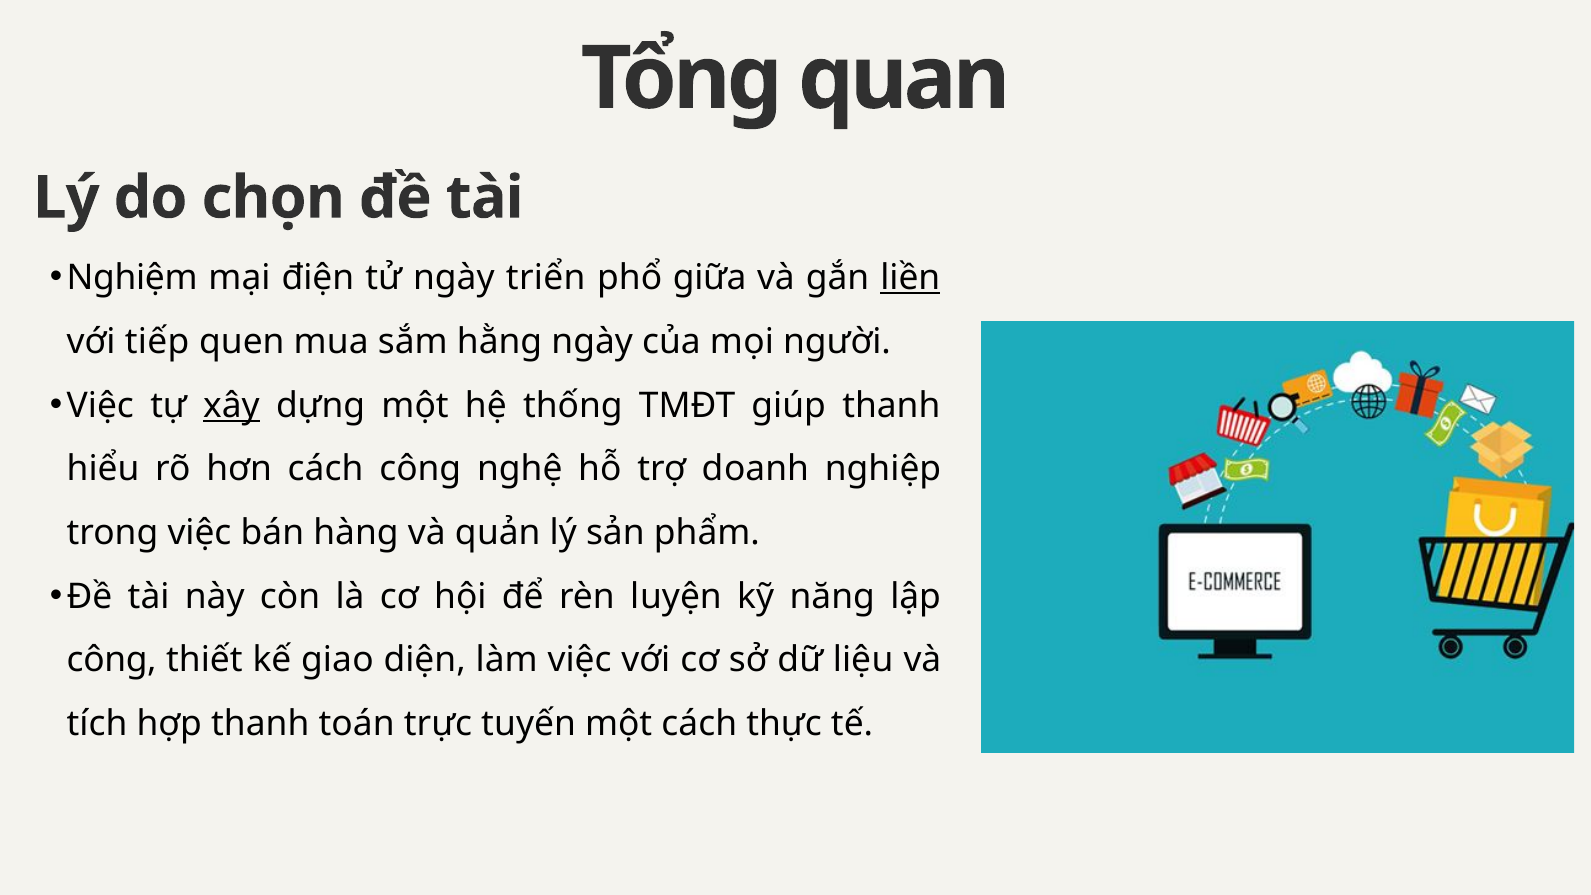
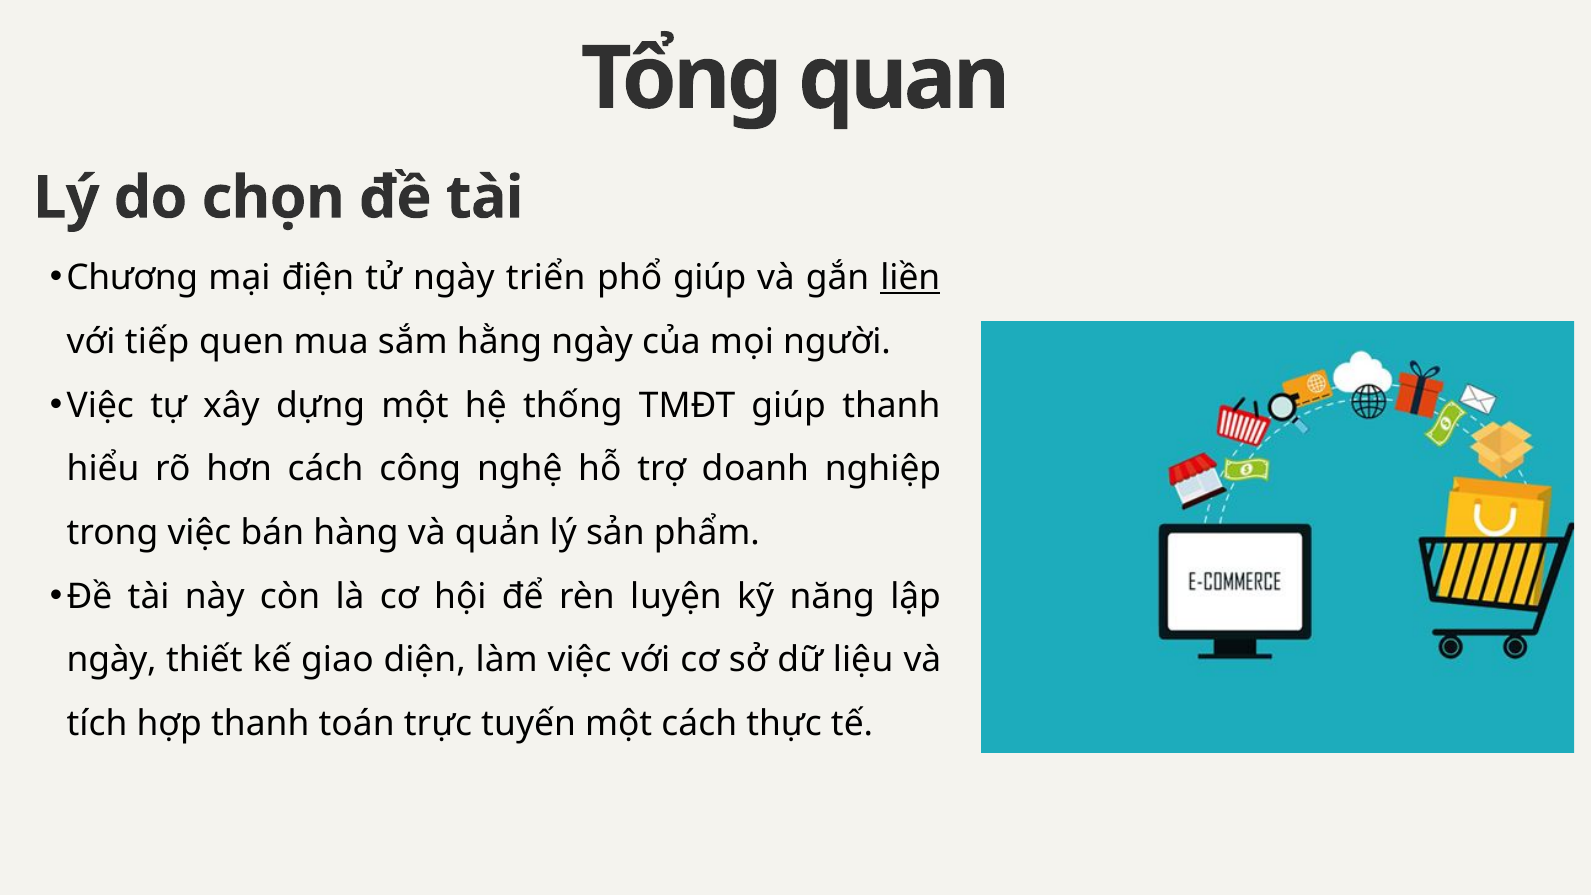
Nghiệm: Nghiệm -> Chương
phổ giữa: giữa -> giúp
xây underline: present -> none
công at (112, 660): công -> ngày
